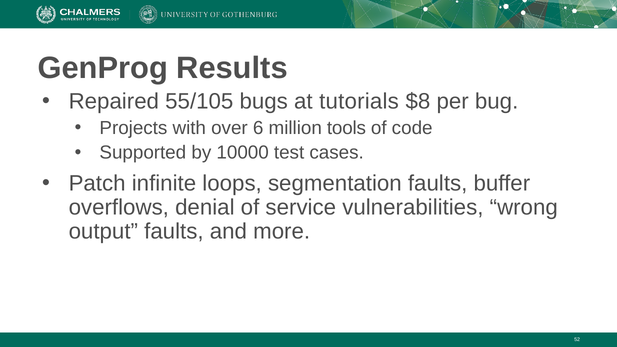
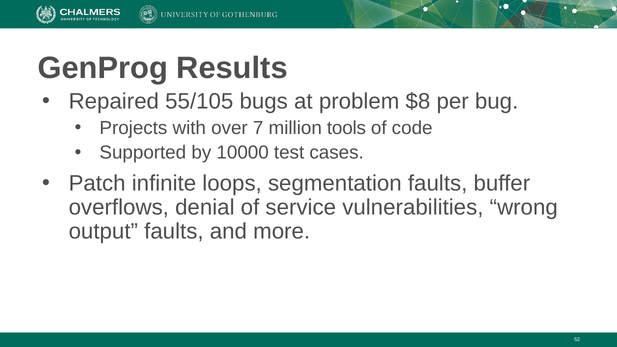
tutorials: tutorials -> problem
6: 6 -> 7
